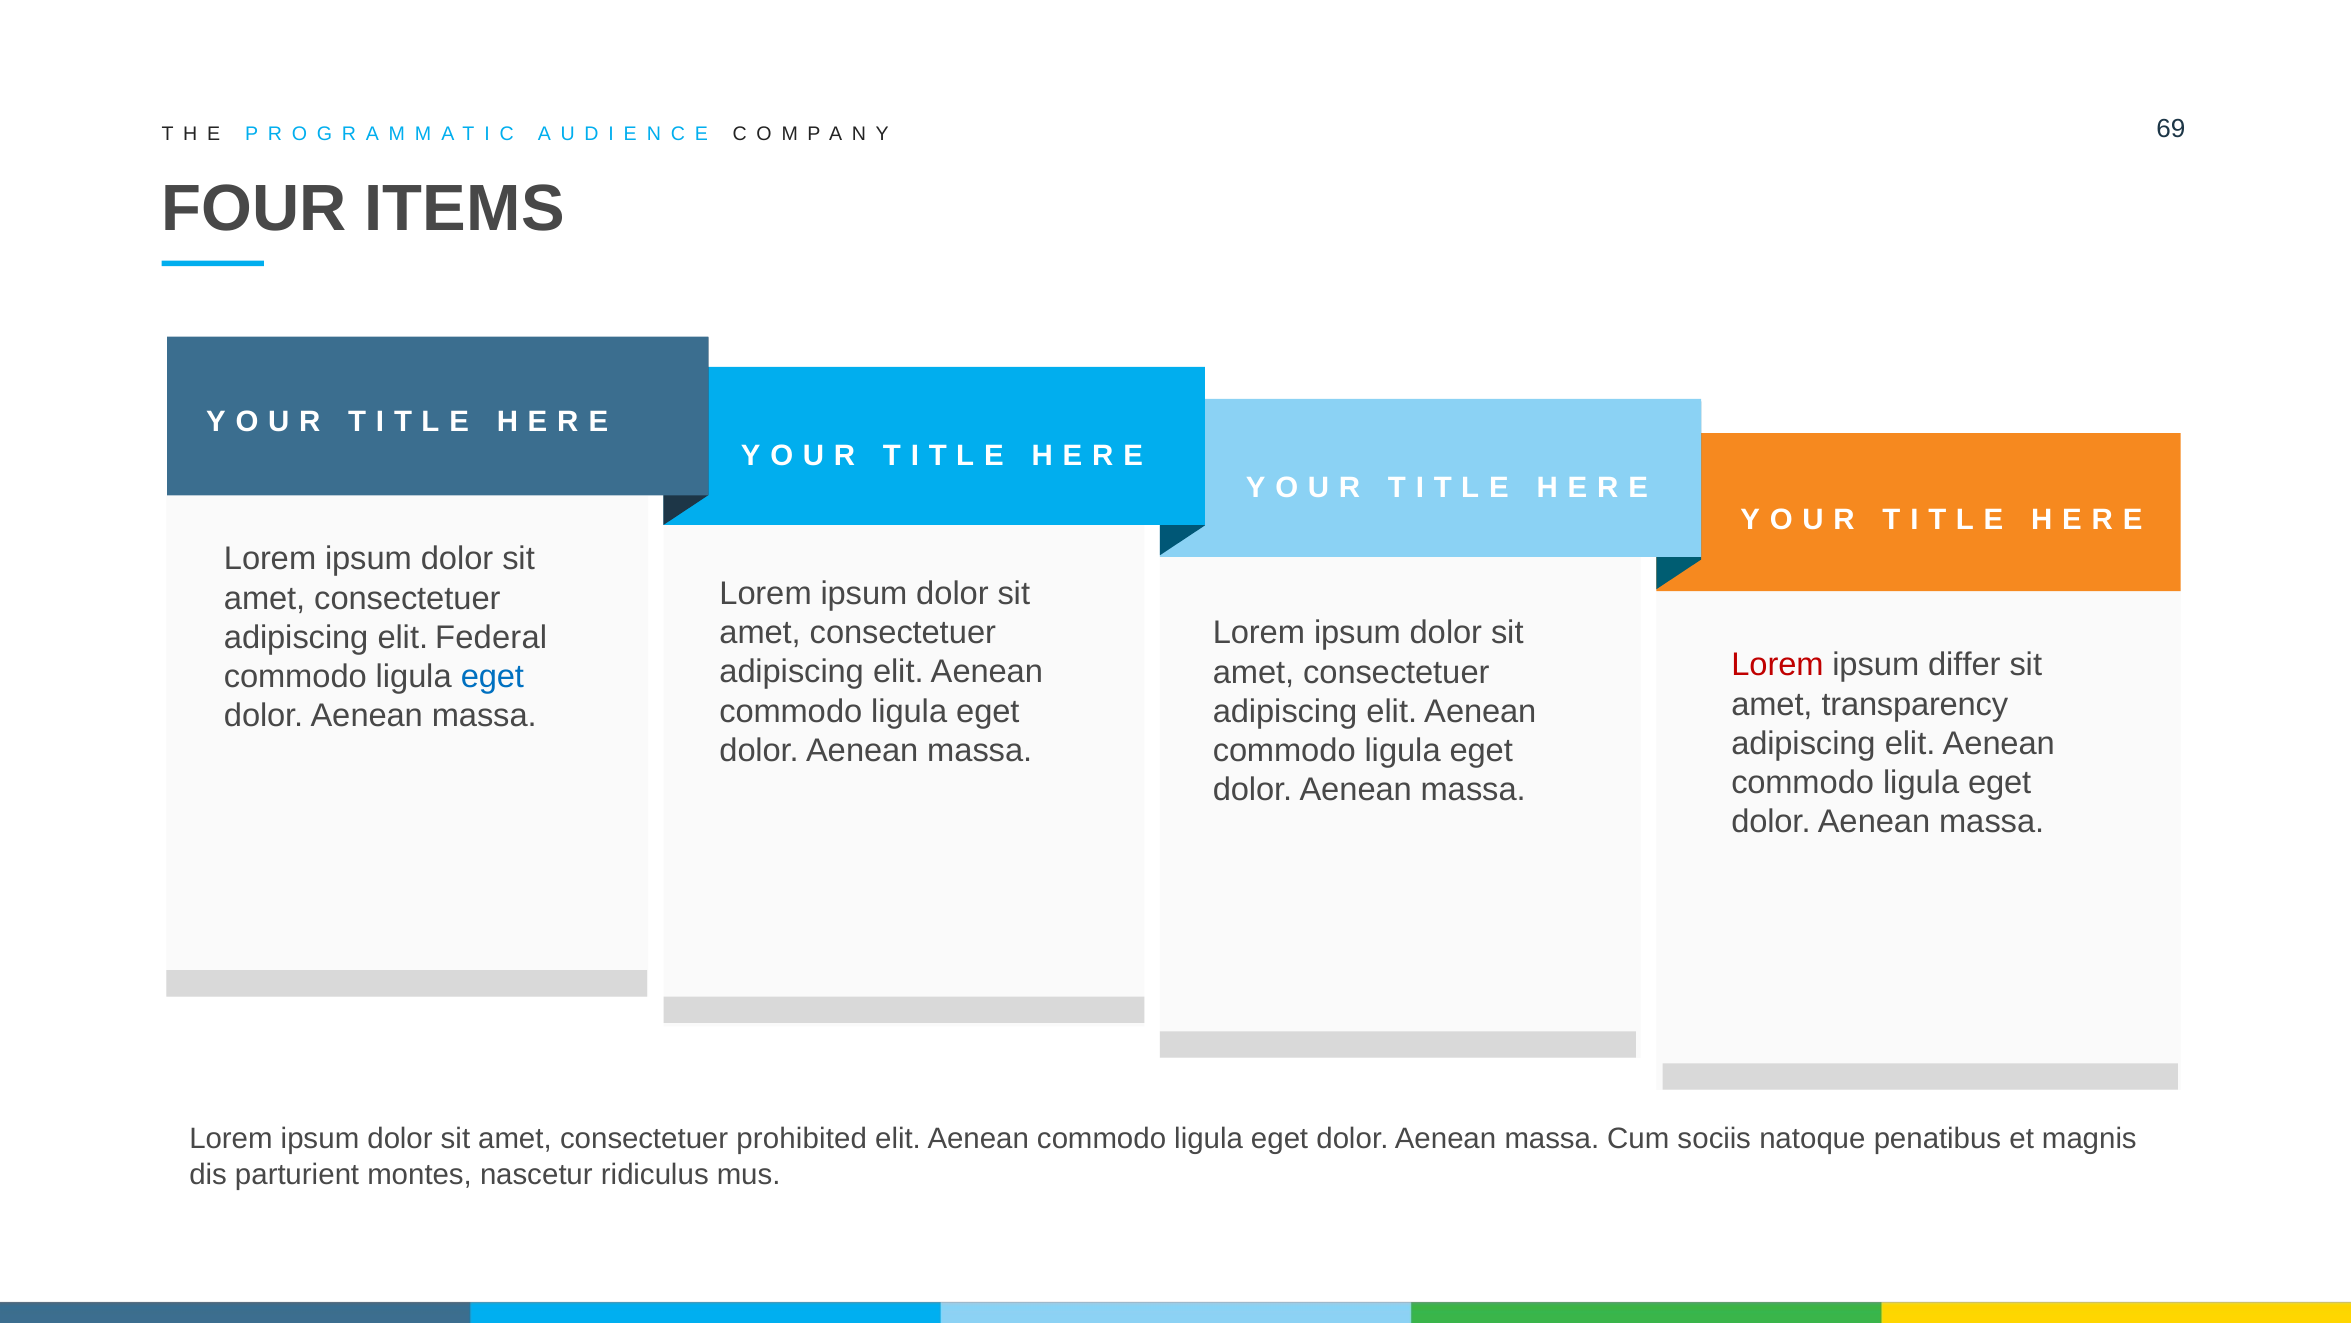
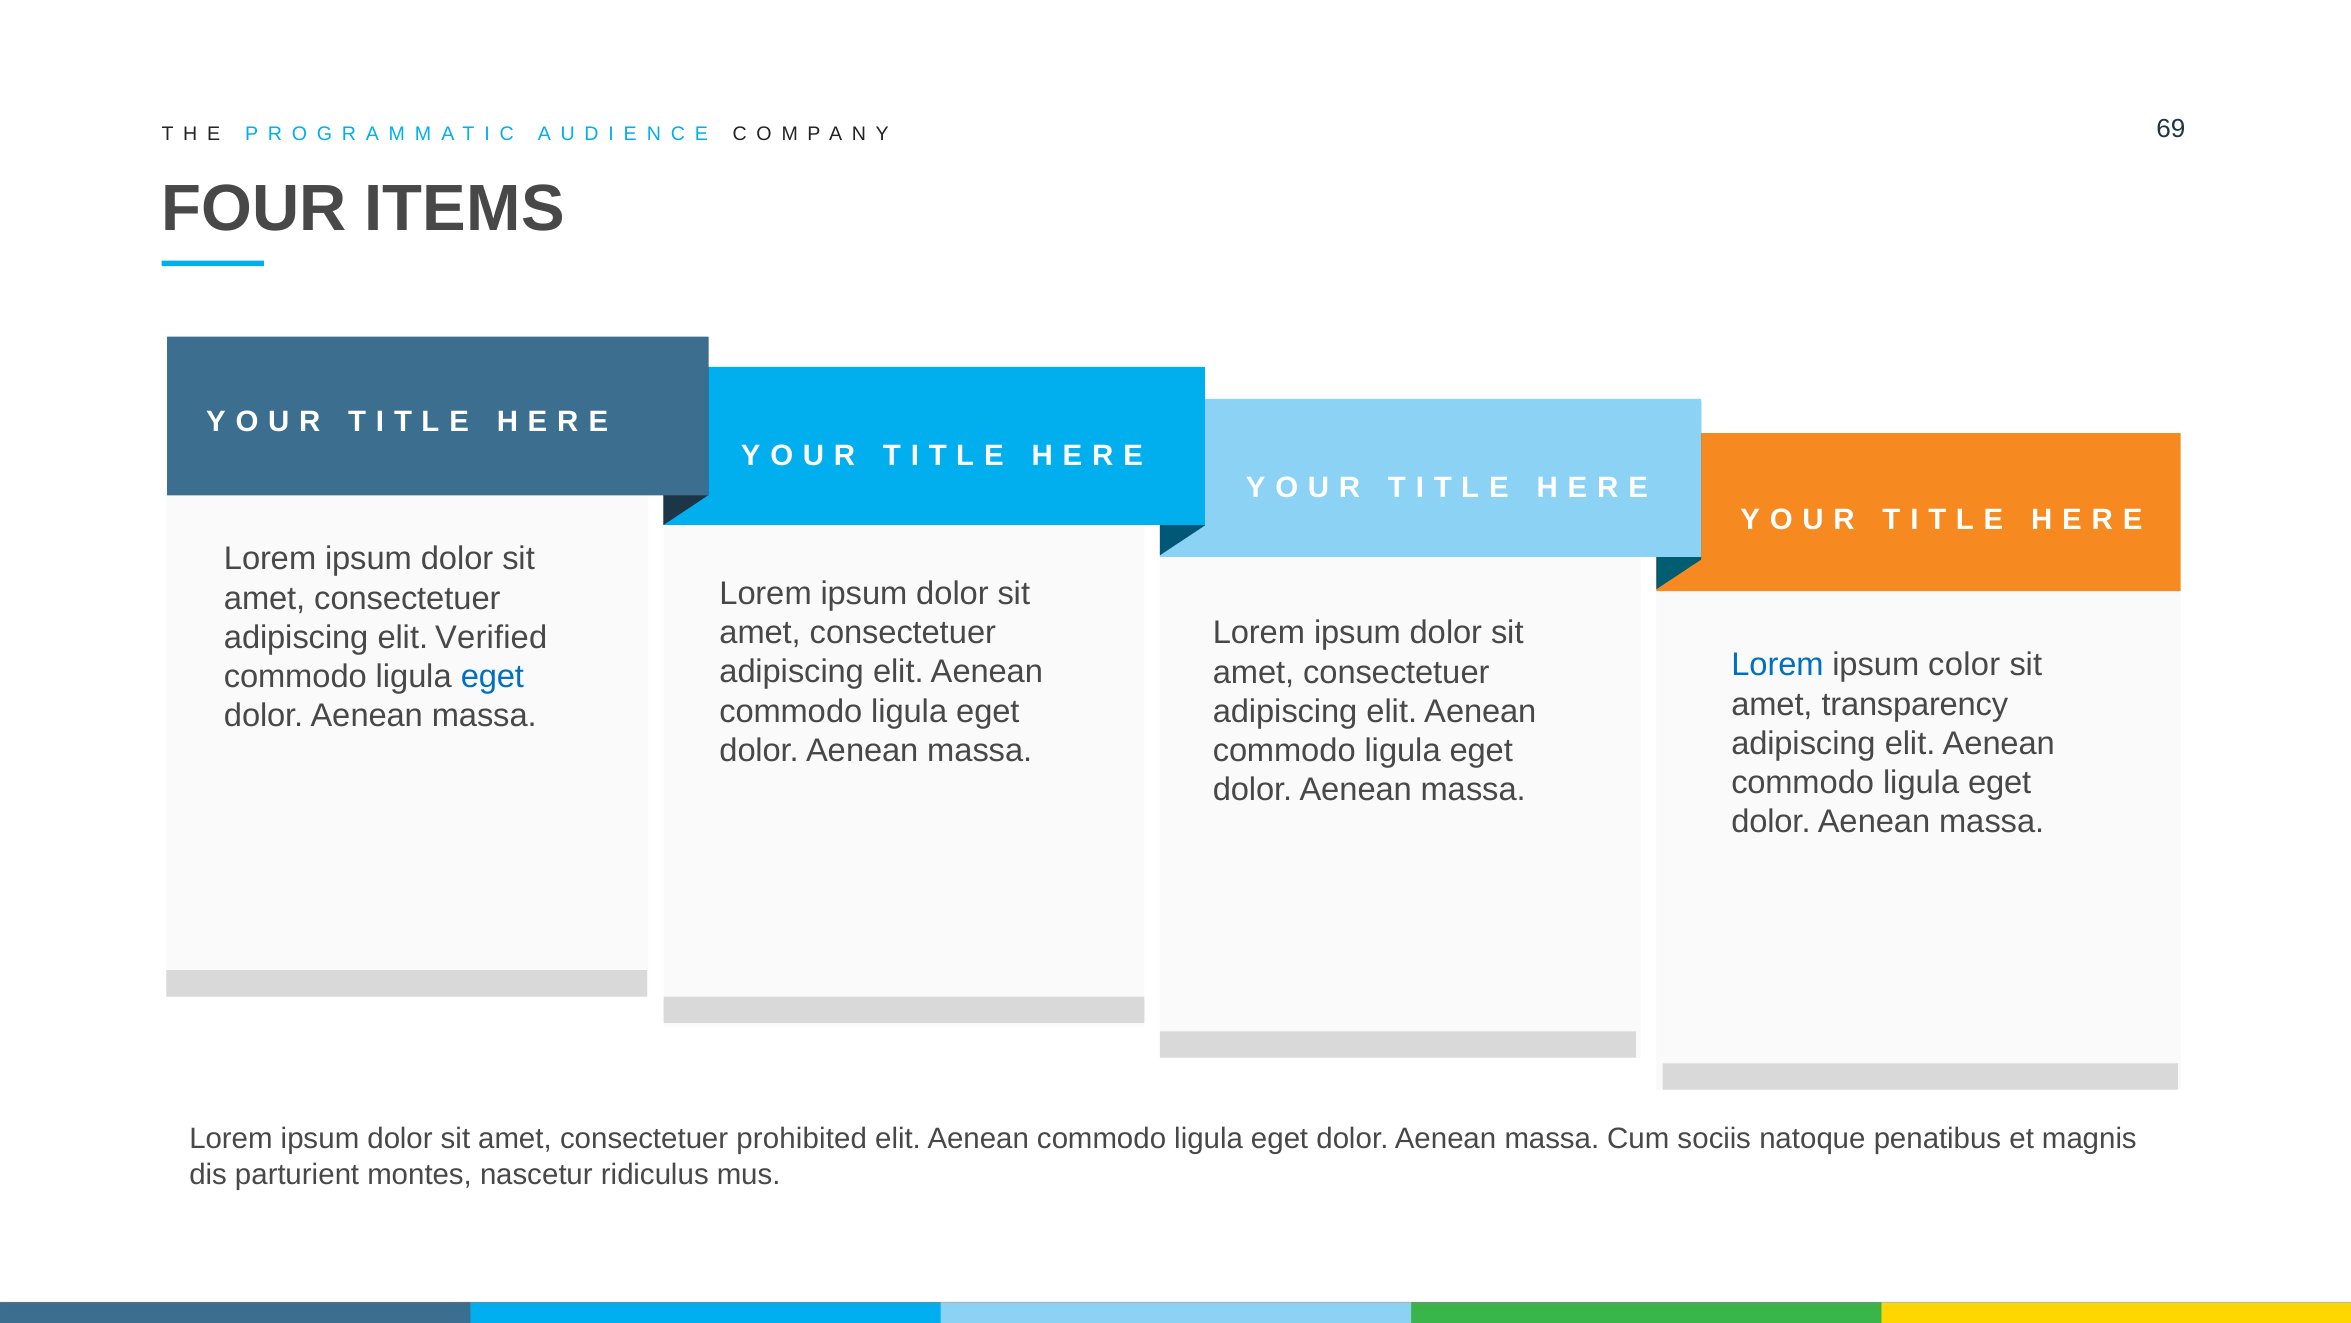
Federal: Federal -> Verified
Lorem at (1777, 665) colour: red -> blue
differ: differ -> color
